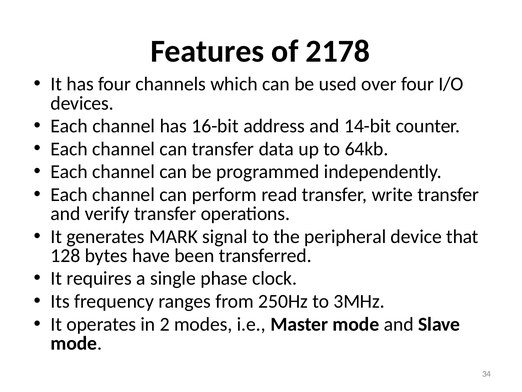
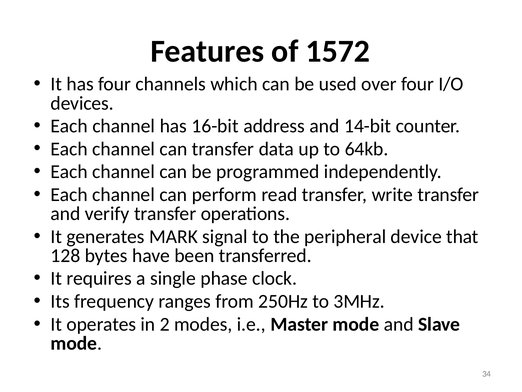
2178: 2178 -> 1572
